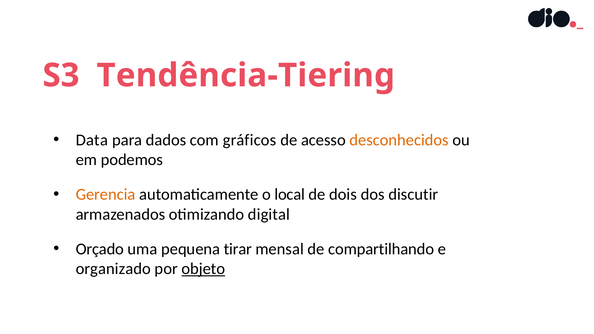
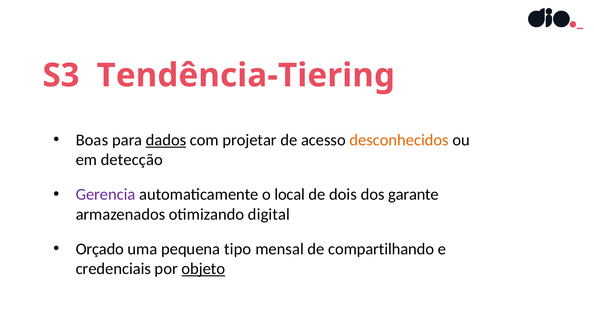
Data: Data -> Boas
dados underline: none -> present
gráficos: gráficos -> projetar
podemos: podemos -> detecção
Gerencia colour: orange -> purple
discutir: discutir -> garante
tirar: tirar -> tipo
organizado: organizado -> credenciais
